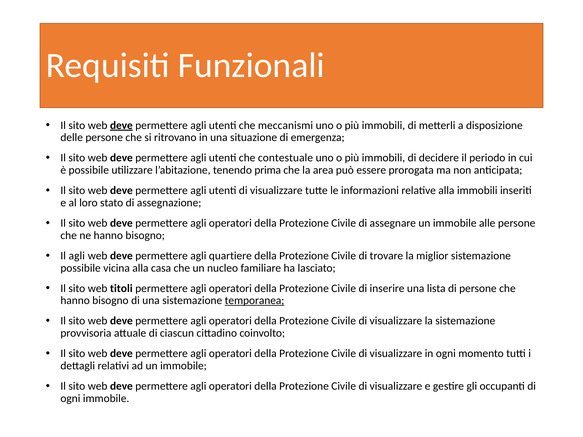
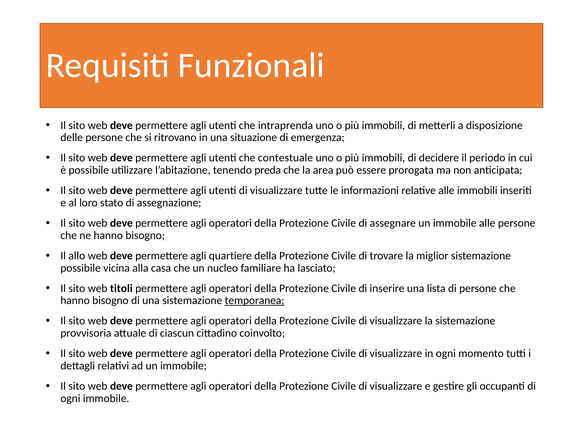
deve at (121, 125) underline: present -> none
meccanismi: meccanismi -> intraprenda
prima: prima -> preda
relative alla: alla -> alle
Il agli: agli -> allo
